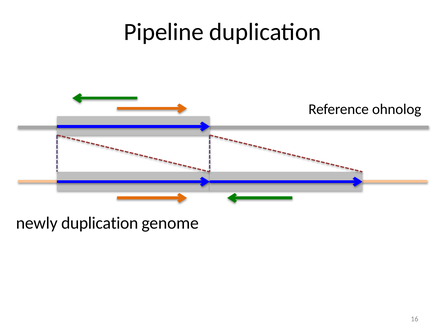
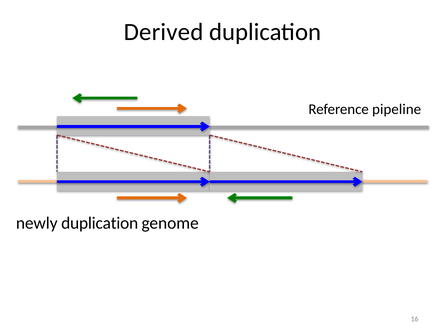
Pipeline: Pipeline -> Derived
ohnolog: ohnolog -> pipeline
